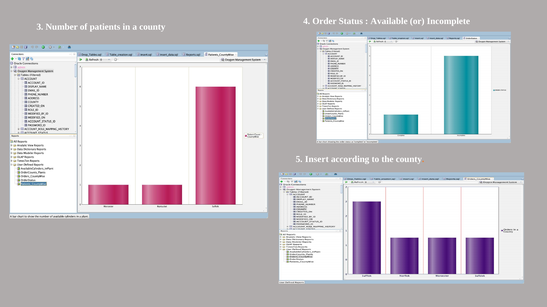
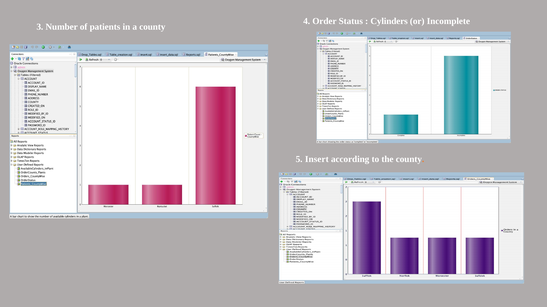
Available: Available -> Cylinders
